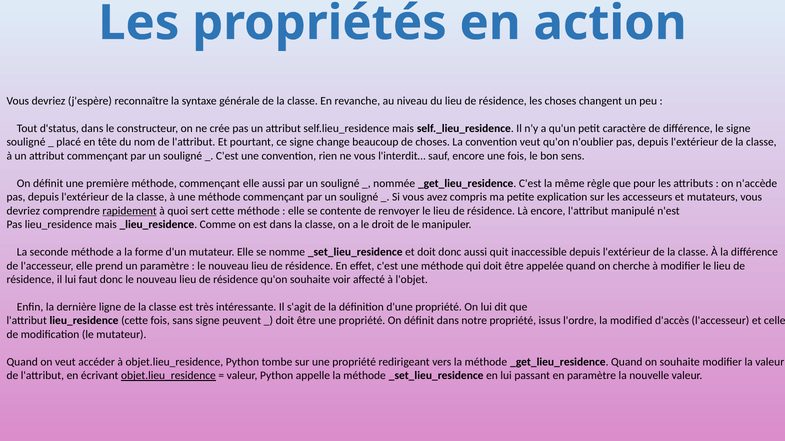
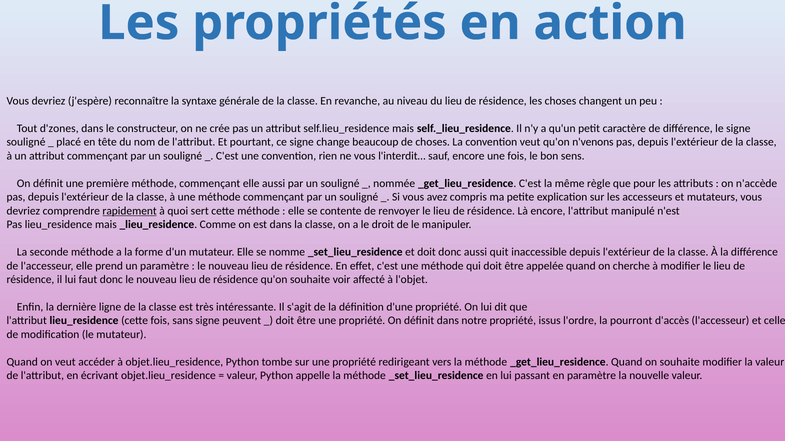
d'status: d'status -> d'zones
n'oublier: n'oublier -> n'venons
modified: modified -> pourront
objet.lieu_residence at (168, 376) underline: present -> none
